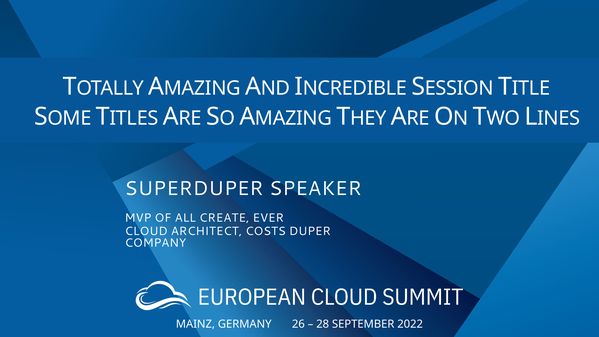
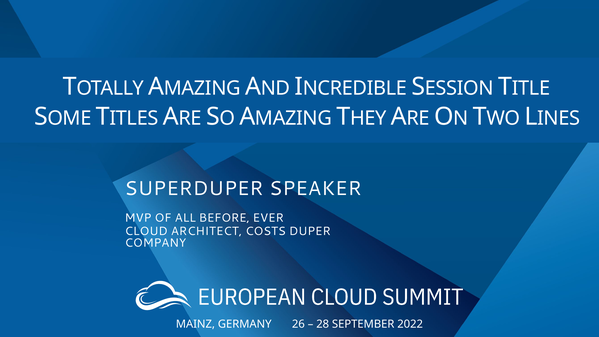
CREATE: CREATE -> BEFORE
